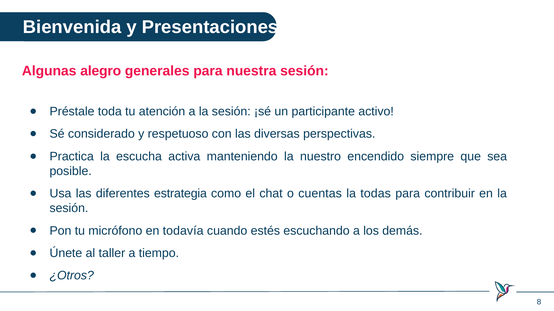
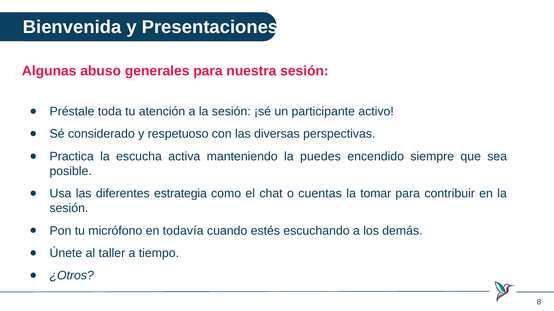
alegro: alegro -> abuso
nuestro: nuestro -> puedes
todas: todas -> tomar
